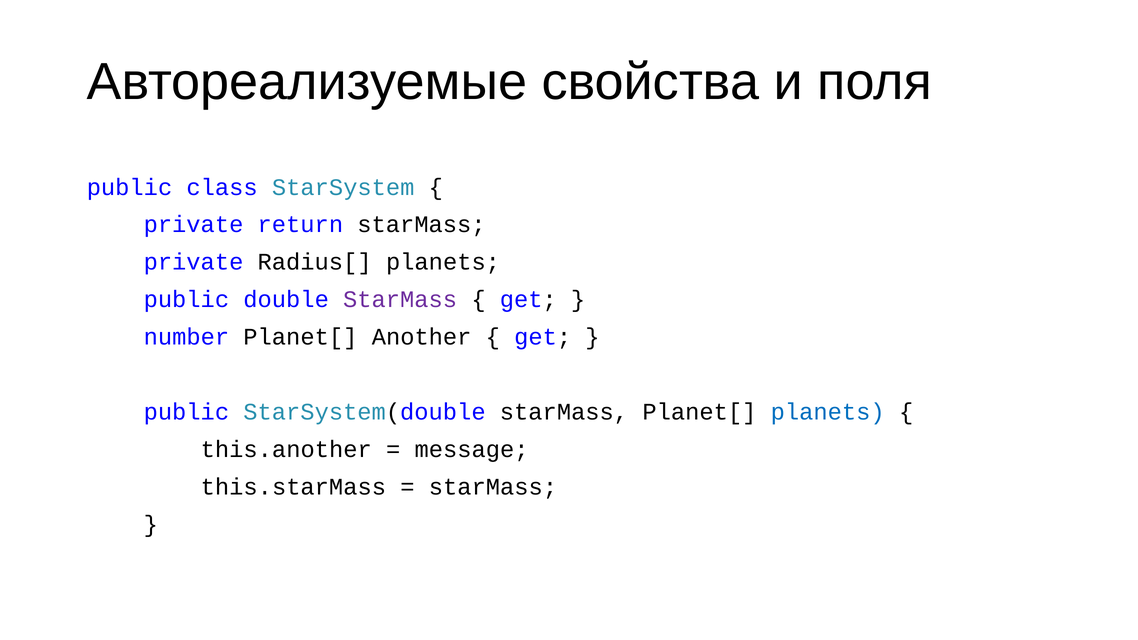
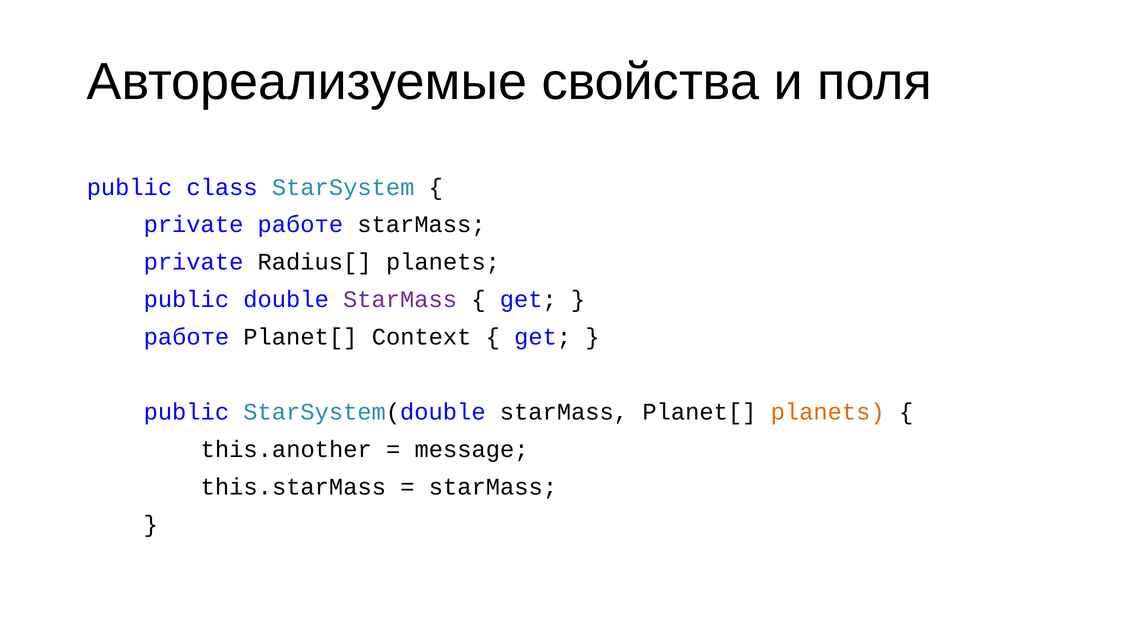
private return: return -> работе
number at (186, 337): number -> работе
Another: Another -> Context
planets at (828, 412) colour: blue -> orange
